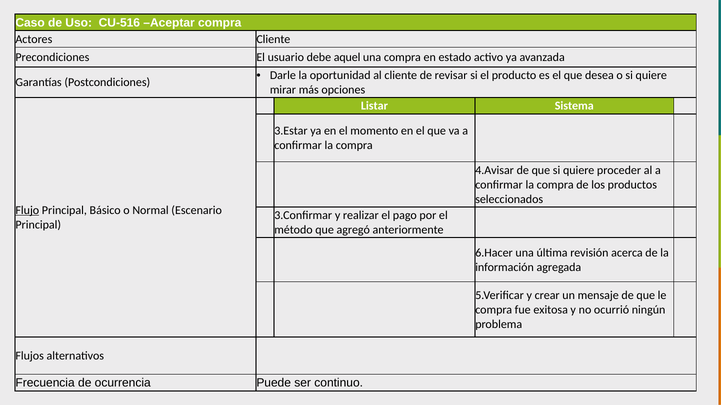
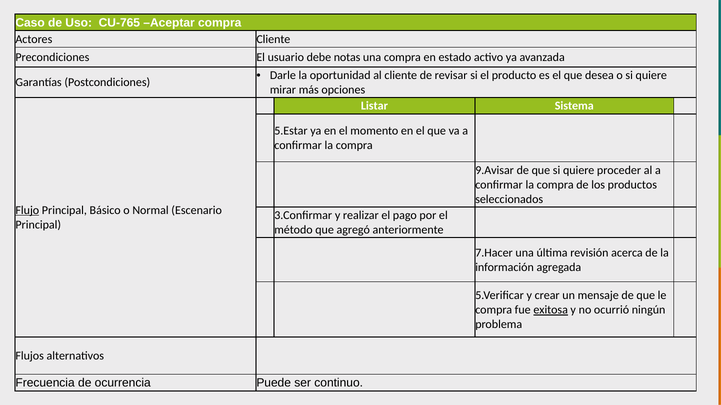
CU-516: CU-516 -> CU-765
aquel: aquel -> notas
3.Estar: 3.Estar -> 5.Estar
4.Avisar: 4.Avisar -> 9.Avisar
6.Hacer: 6.Hacer -> 7.Hacer
exitosa underline: none -> present
